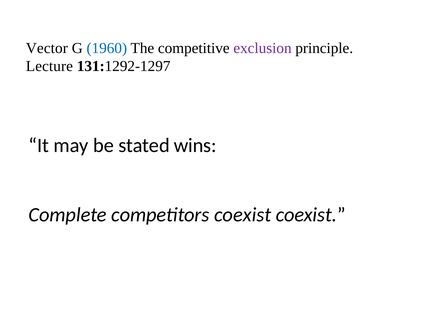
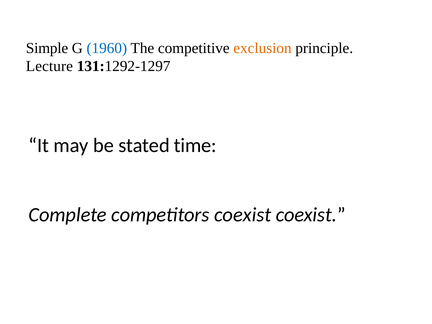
Vector: Vector -> Simple
exclusion colour: purple -> orange
wins: wins -> time
